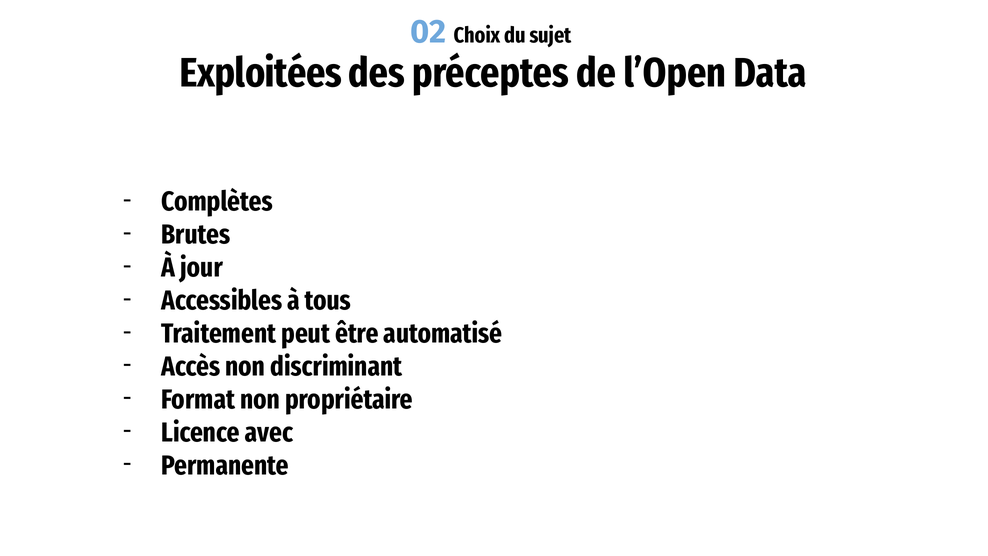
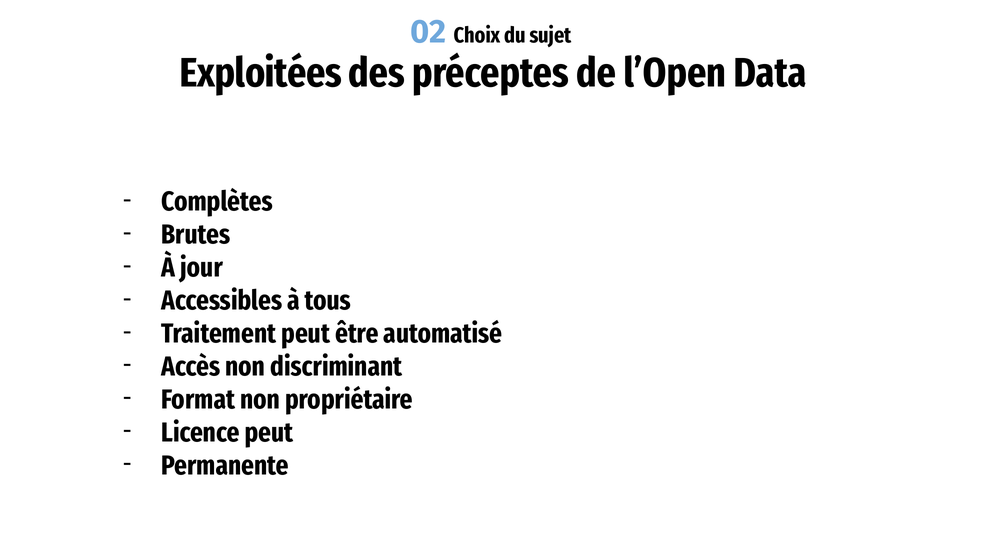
Licence avec: avec -> peut
